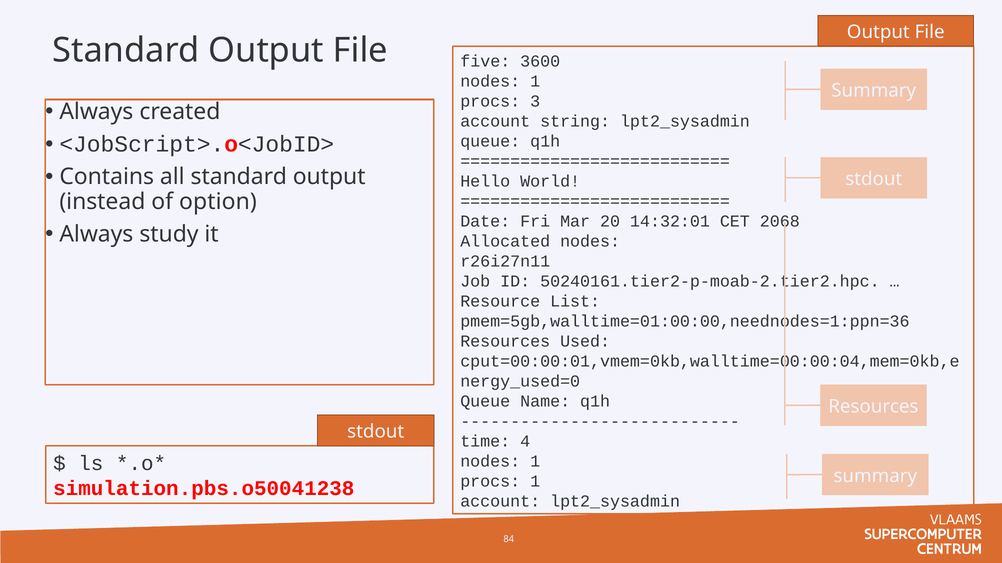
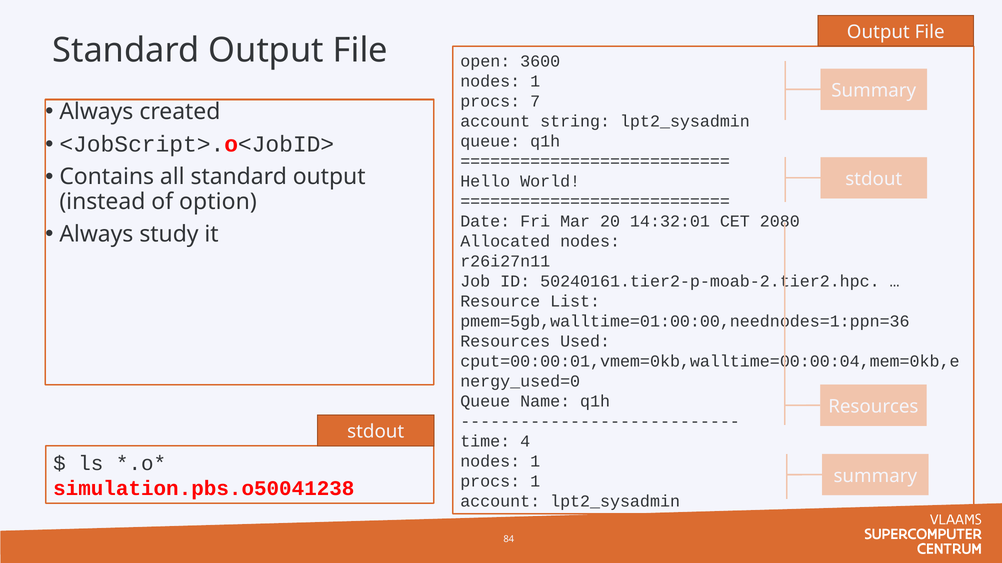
five: five -> open
3: 3 -> 7
2068: 2068 -> 2080
